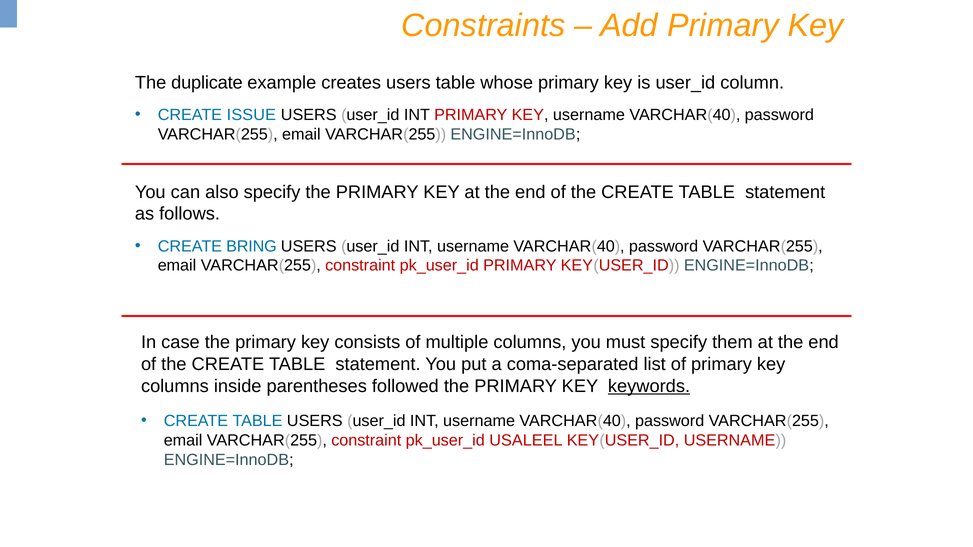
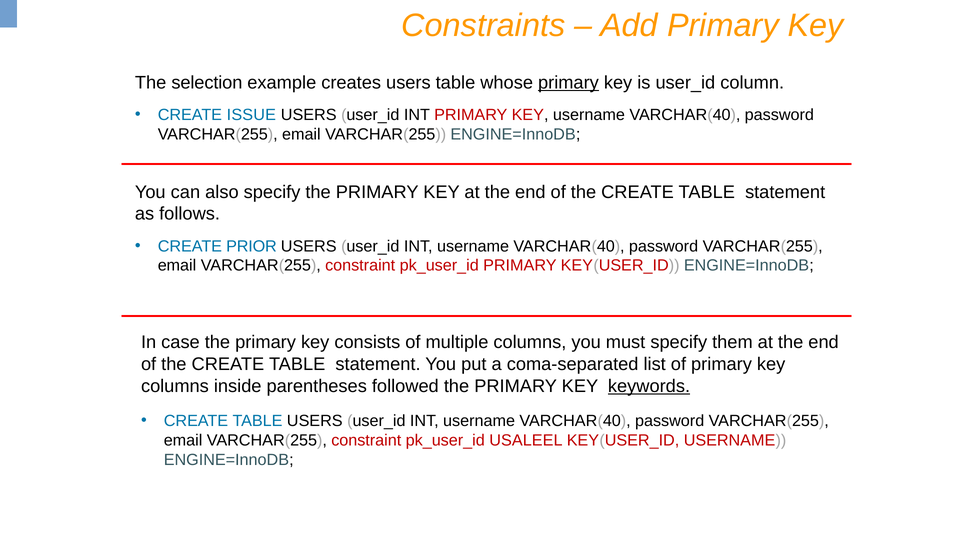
duplicate: duplicate -> selection
primary at (568, 83) underline: none -> present
BRING: BRING -> PRIOR
